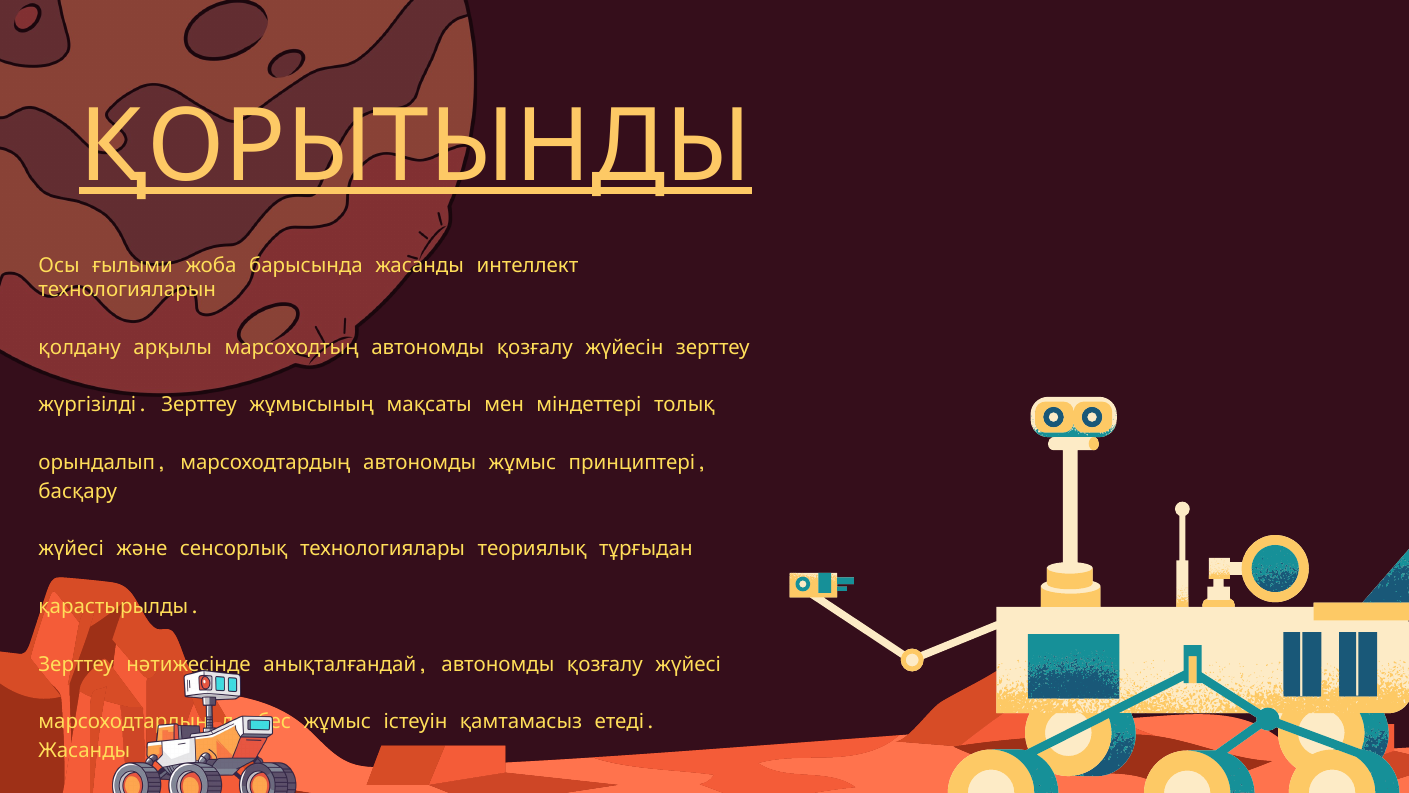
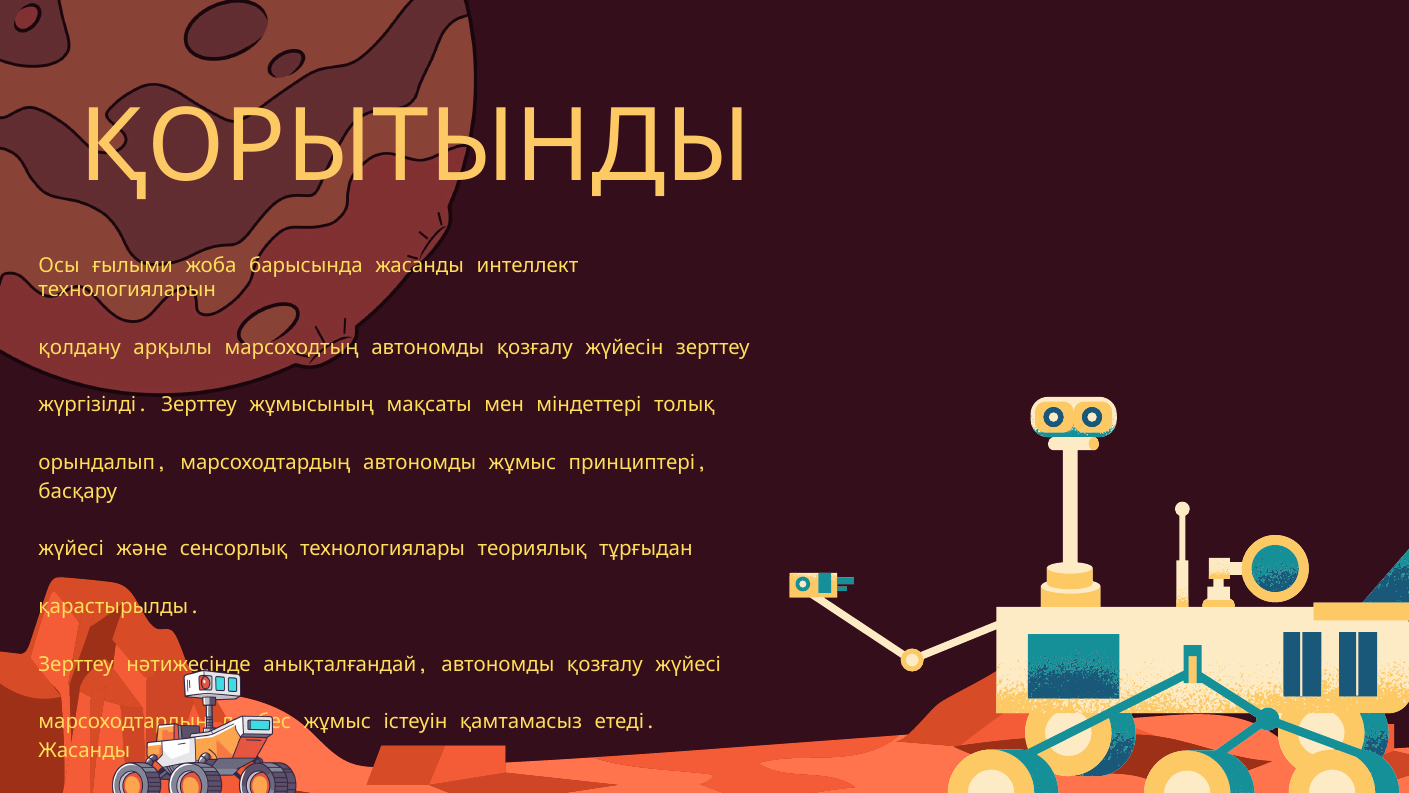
ҚОРЫТЫНДЫ underline: present -> none
